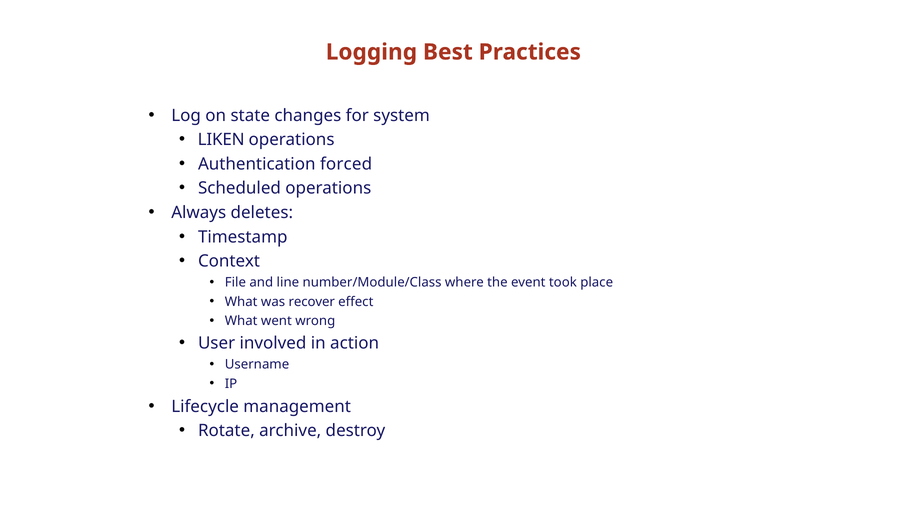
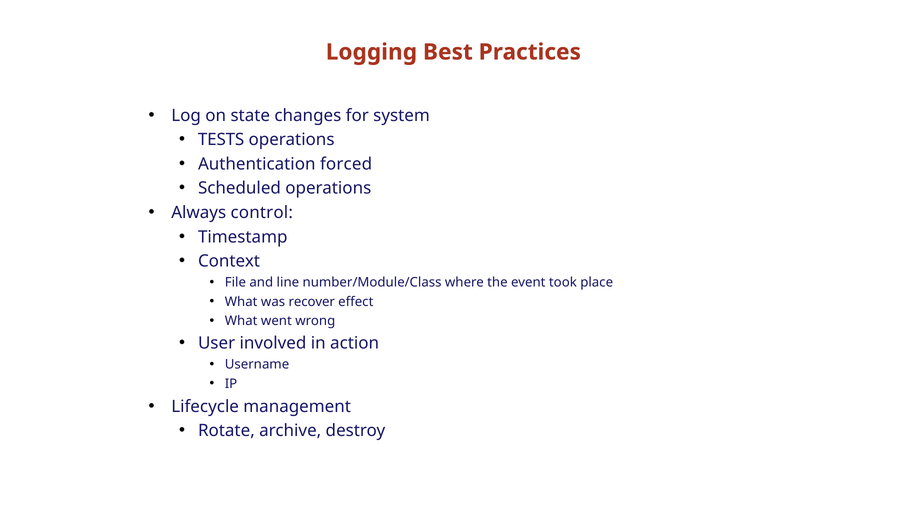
LIKEN: LIKEN -> TESTS
deletes: deletes -> control
